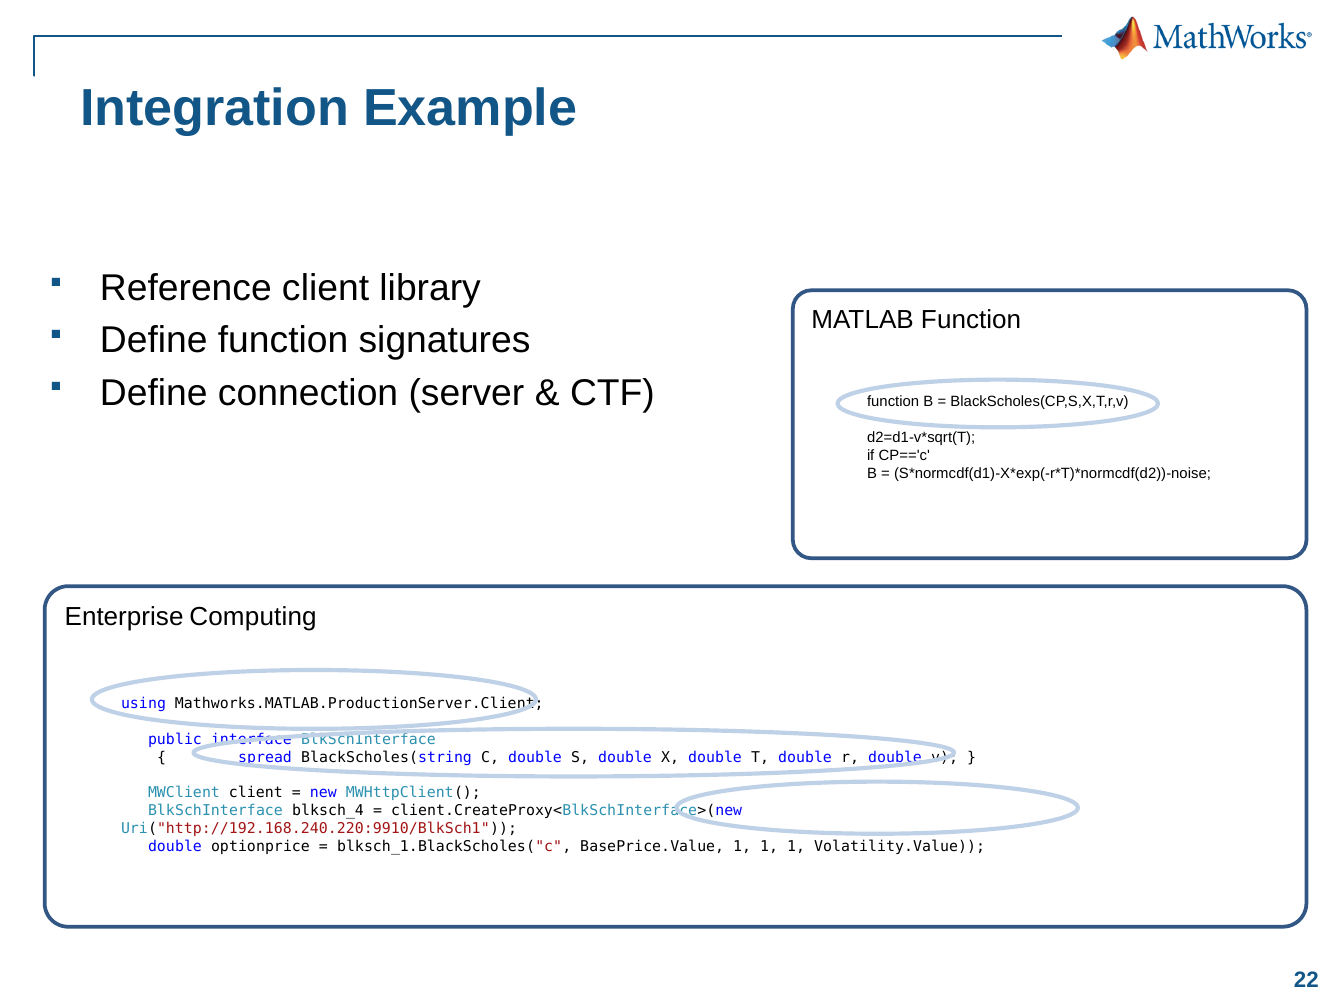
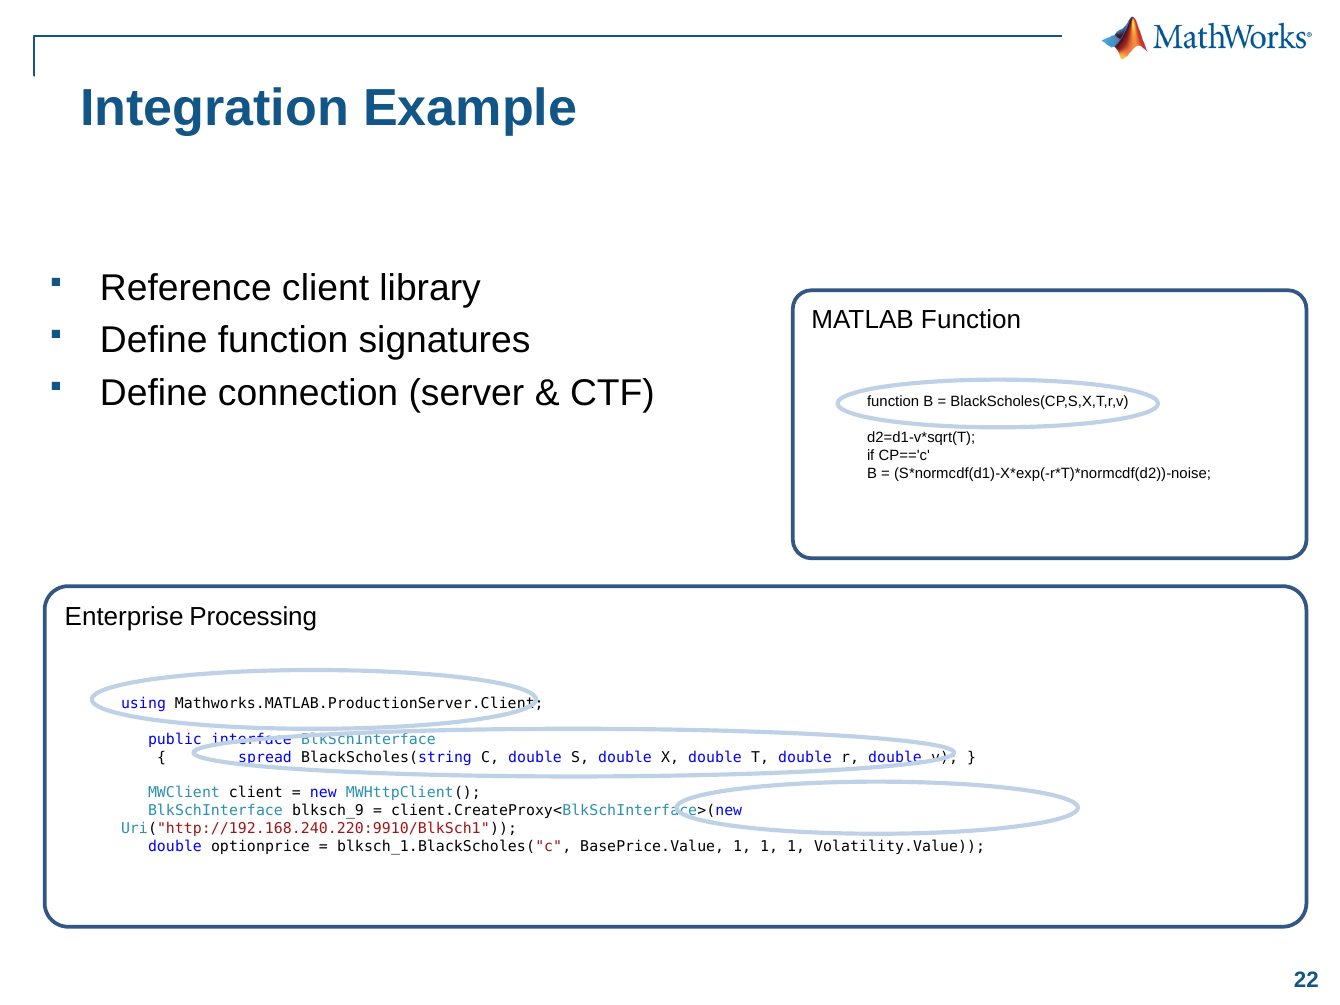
Computing: Computing -> Processing
blksch_4: blksch_4 -> blksch_9
